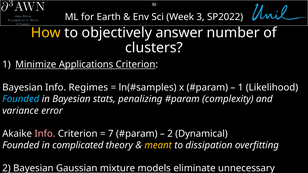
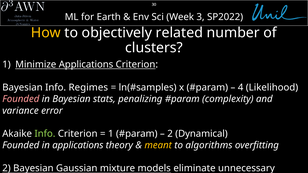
answer: answer -> related
1 at (241, 88): 1 -> 4
Founded at (21, 99) colour: light blue -> pink
Info at (45, 134) colour: pink -> light green
7 at (111, 134): 7 -> 1
in complicated: complicated -> applications
dissipation: dissipation -> algorithms
